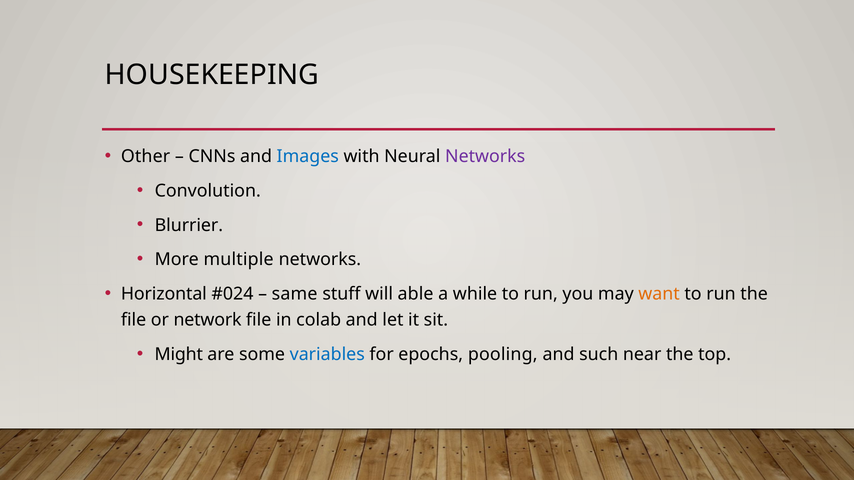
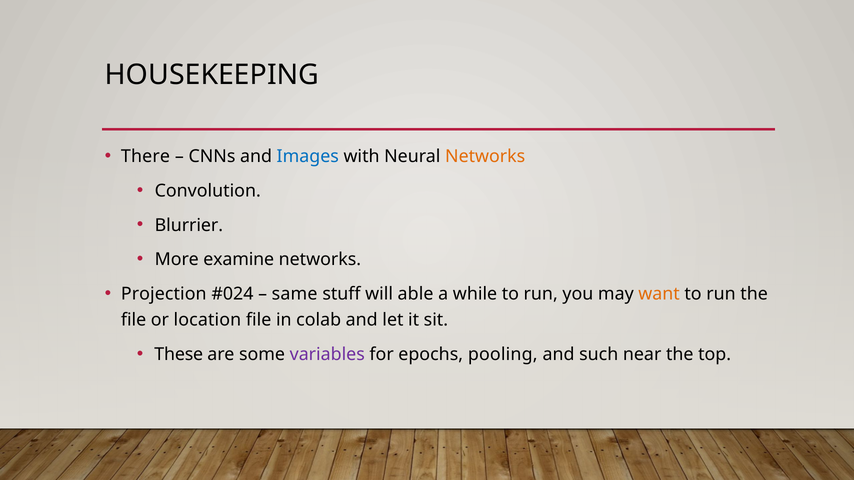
Other: Other -> There
Networks at (485, 156) colour: purple -> orange
multiple: multiple -> examine
Horizontal: Horizontal -> Projection
network: network -> location
Might: Might -> These
variables colour: blue -> purple
